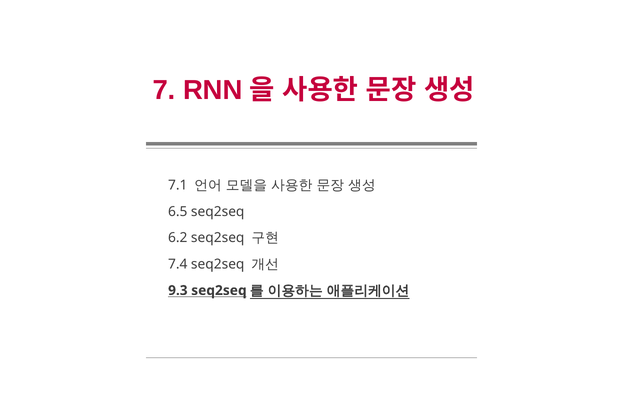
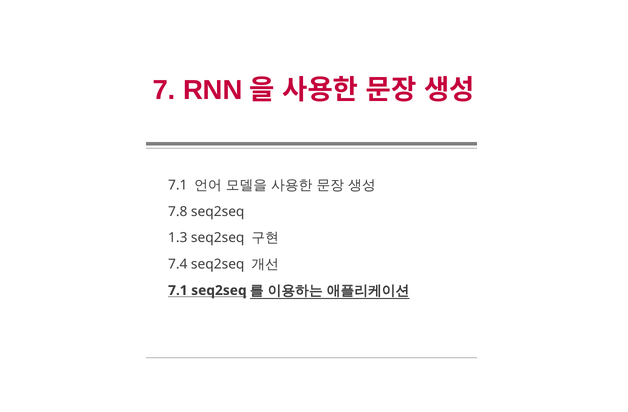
6.5: 6.5 -> 7.8
6.2: 6.2 -> 1.3
9.3 at (178, 291): 9.3 -> 7.1
